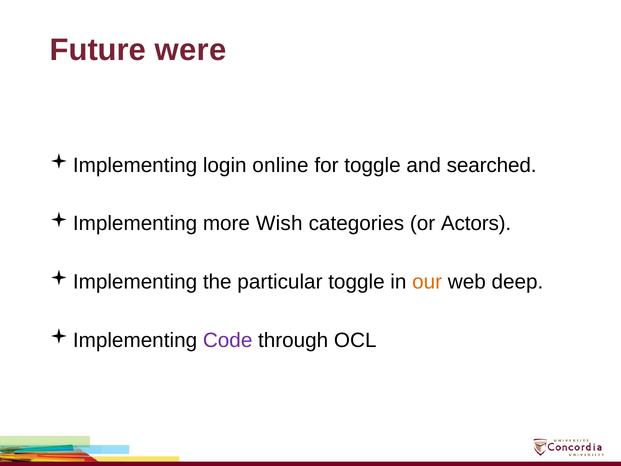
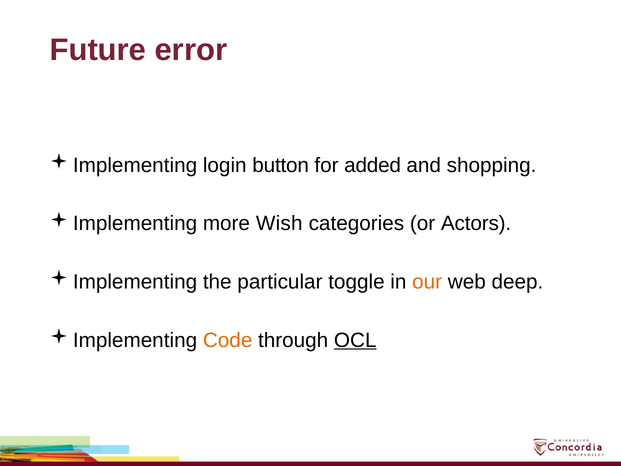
were: were -> error
online: online -> button
for toggle: toggle -> added
searched: searched -> shopping
Code colour: purple -> orange
OCL underline: none -> present
